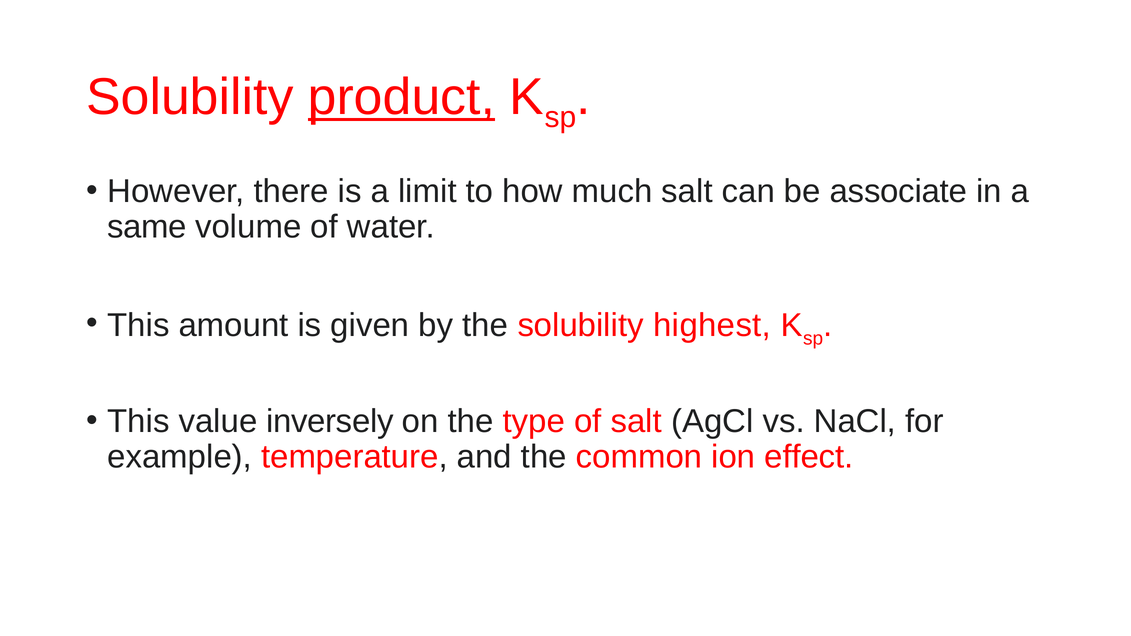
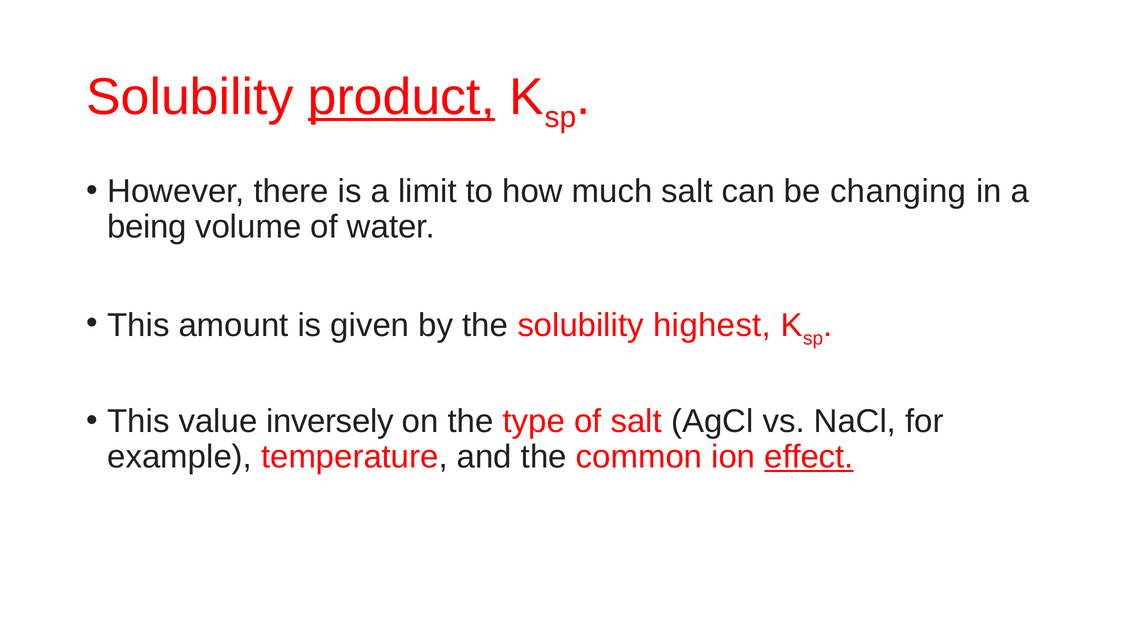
associate: associate -> changing
same: same -> being
effect underline: none -> present
